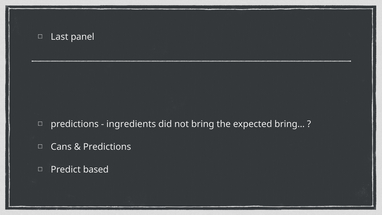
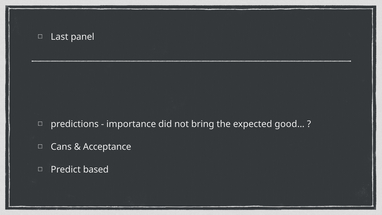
ingredients: ingredients -> importance
bring…: bring… -> good…
Predictions at (107, 147): Predictions -> Acceptance
